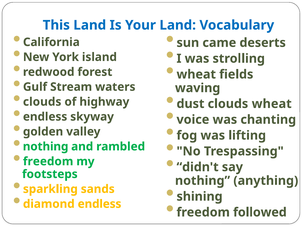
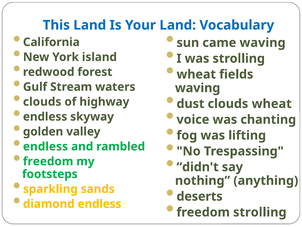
came deserts: deserts -> waving
nothing at (46, 146): nothing -> endless
shining: shining -> deserts
freedom followed: followed -> strolling
